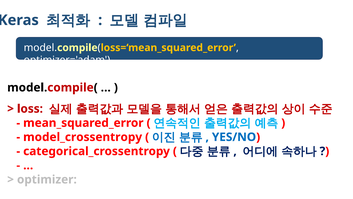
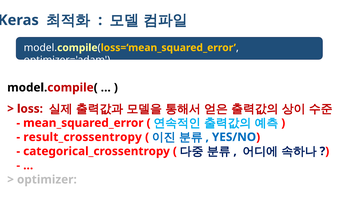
model_crossentropy: model_crossentropy -> result_crossentropy
